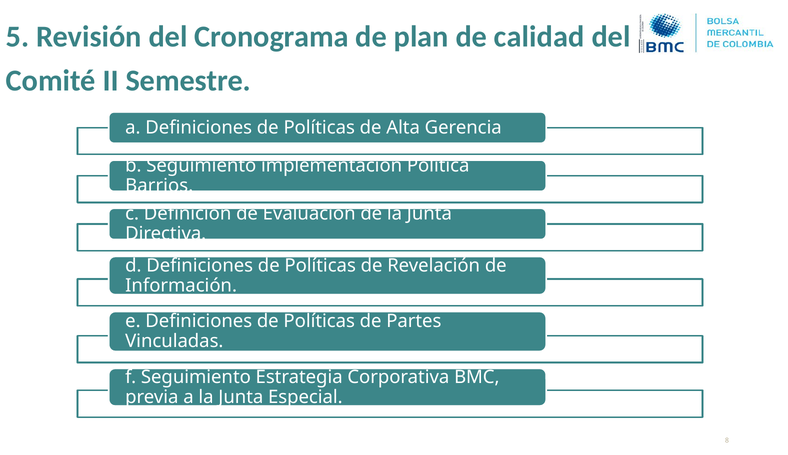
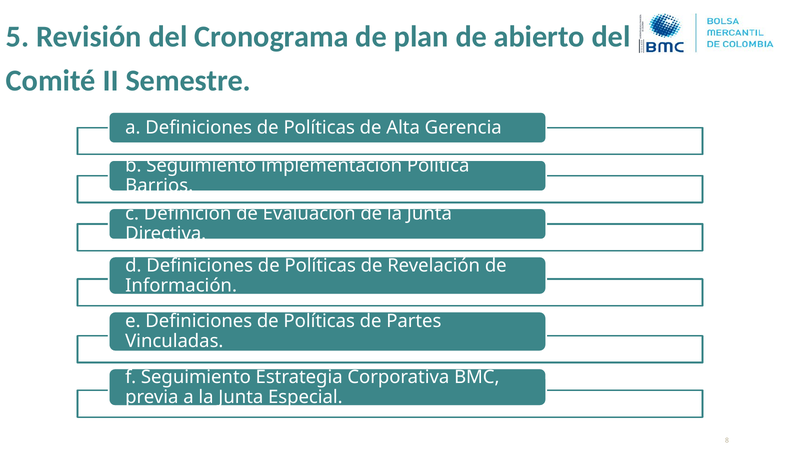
calidad: calidad -> abierto
